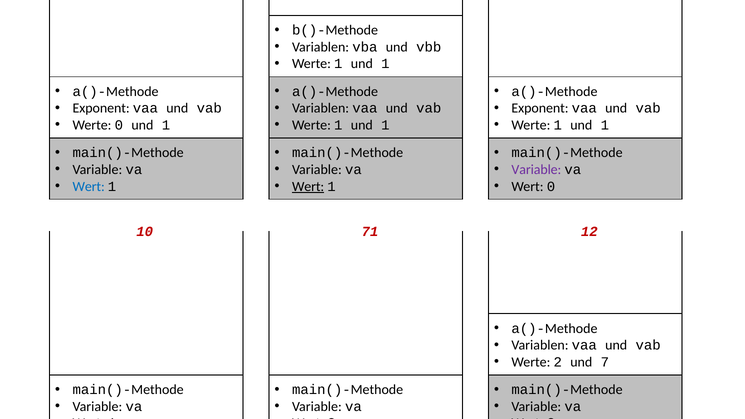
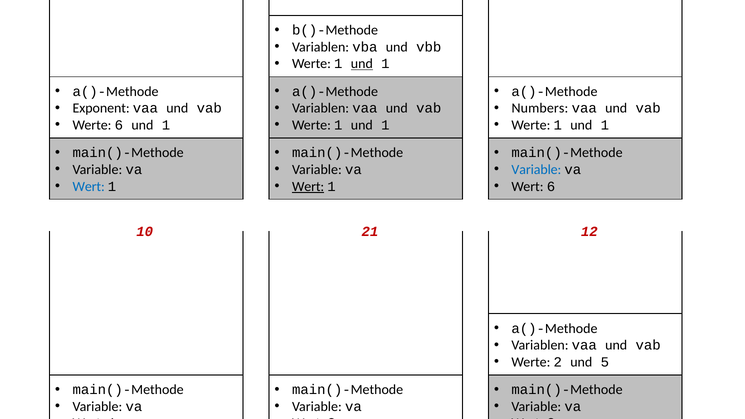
und at (362, 64) underline: none -> present
Exponent at (540, 108): Exponent -> Numbers
Werte 0: 0 -> 6
Variable at (536, 170) colour: purple -> blue
0 at (551, 186): 0 -> 6
71: 71 -> 21
und 7: 7 -> 5
